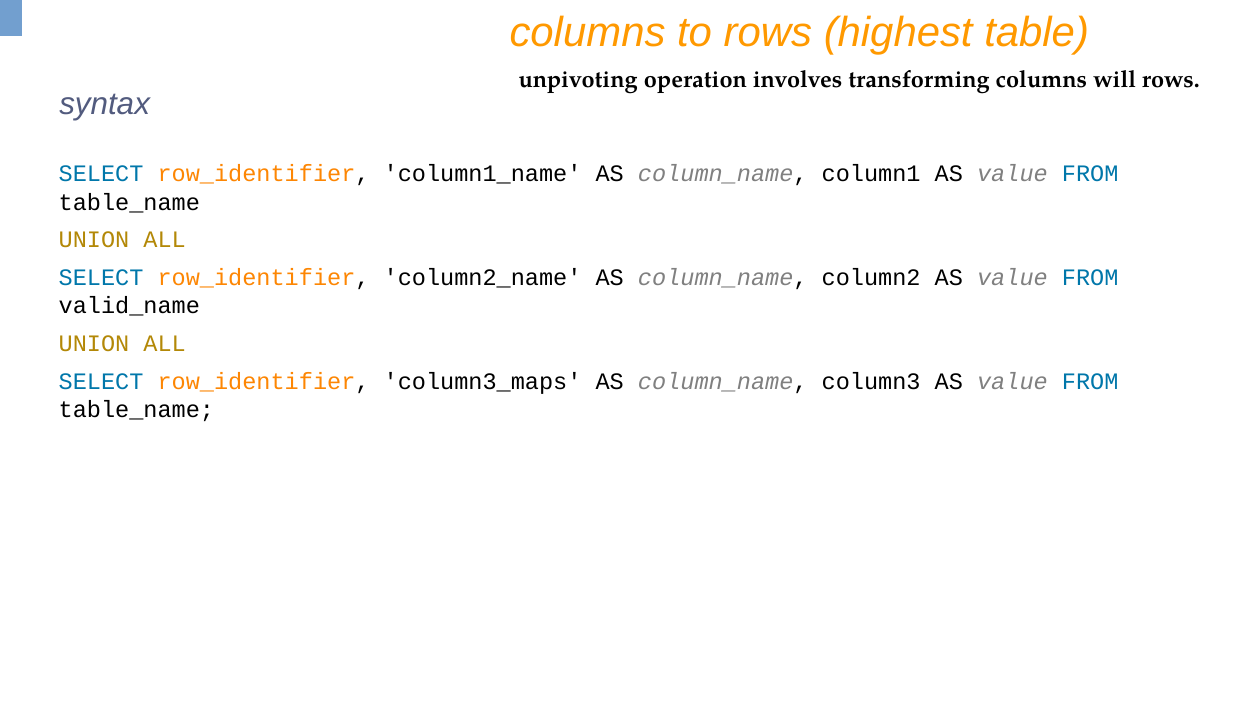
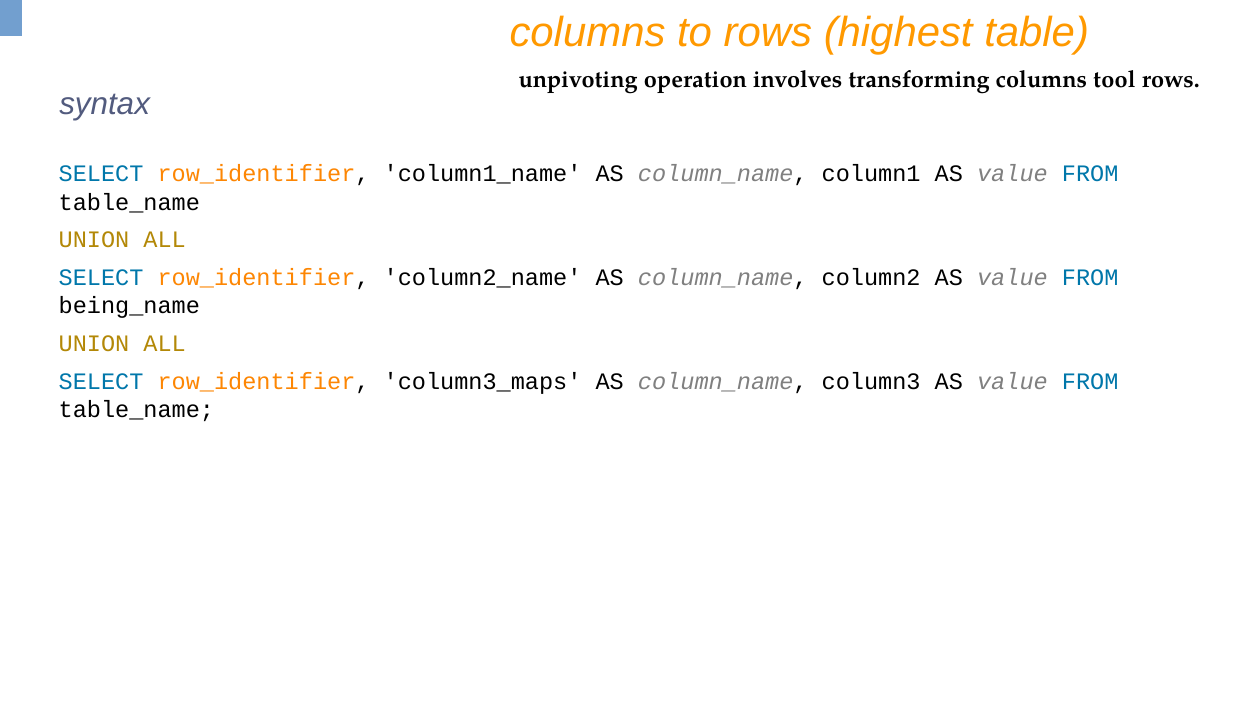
will: will -> tool
valid_name: valid_name -> being_name
